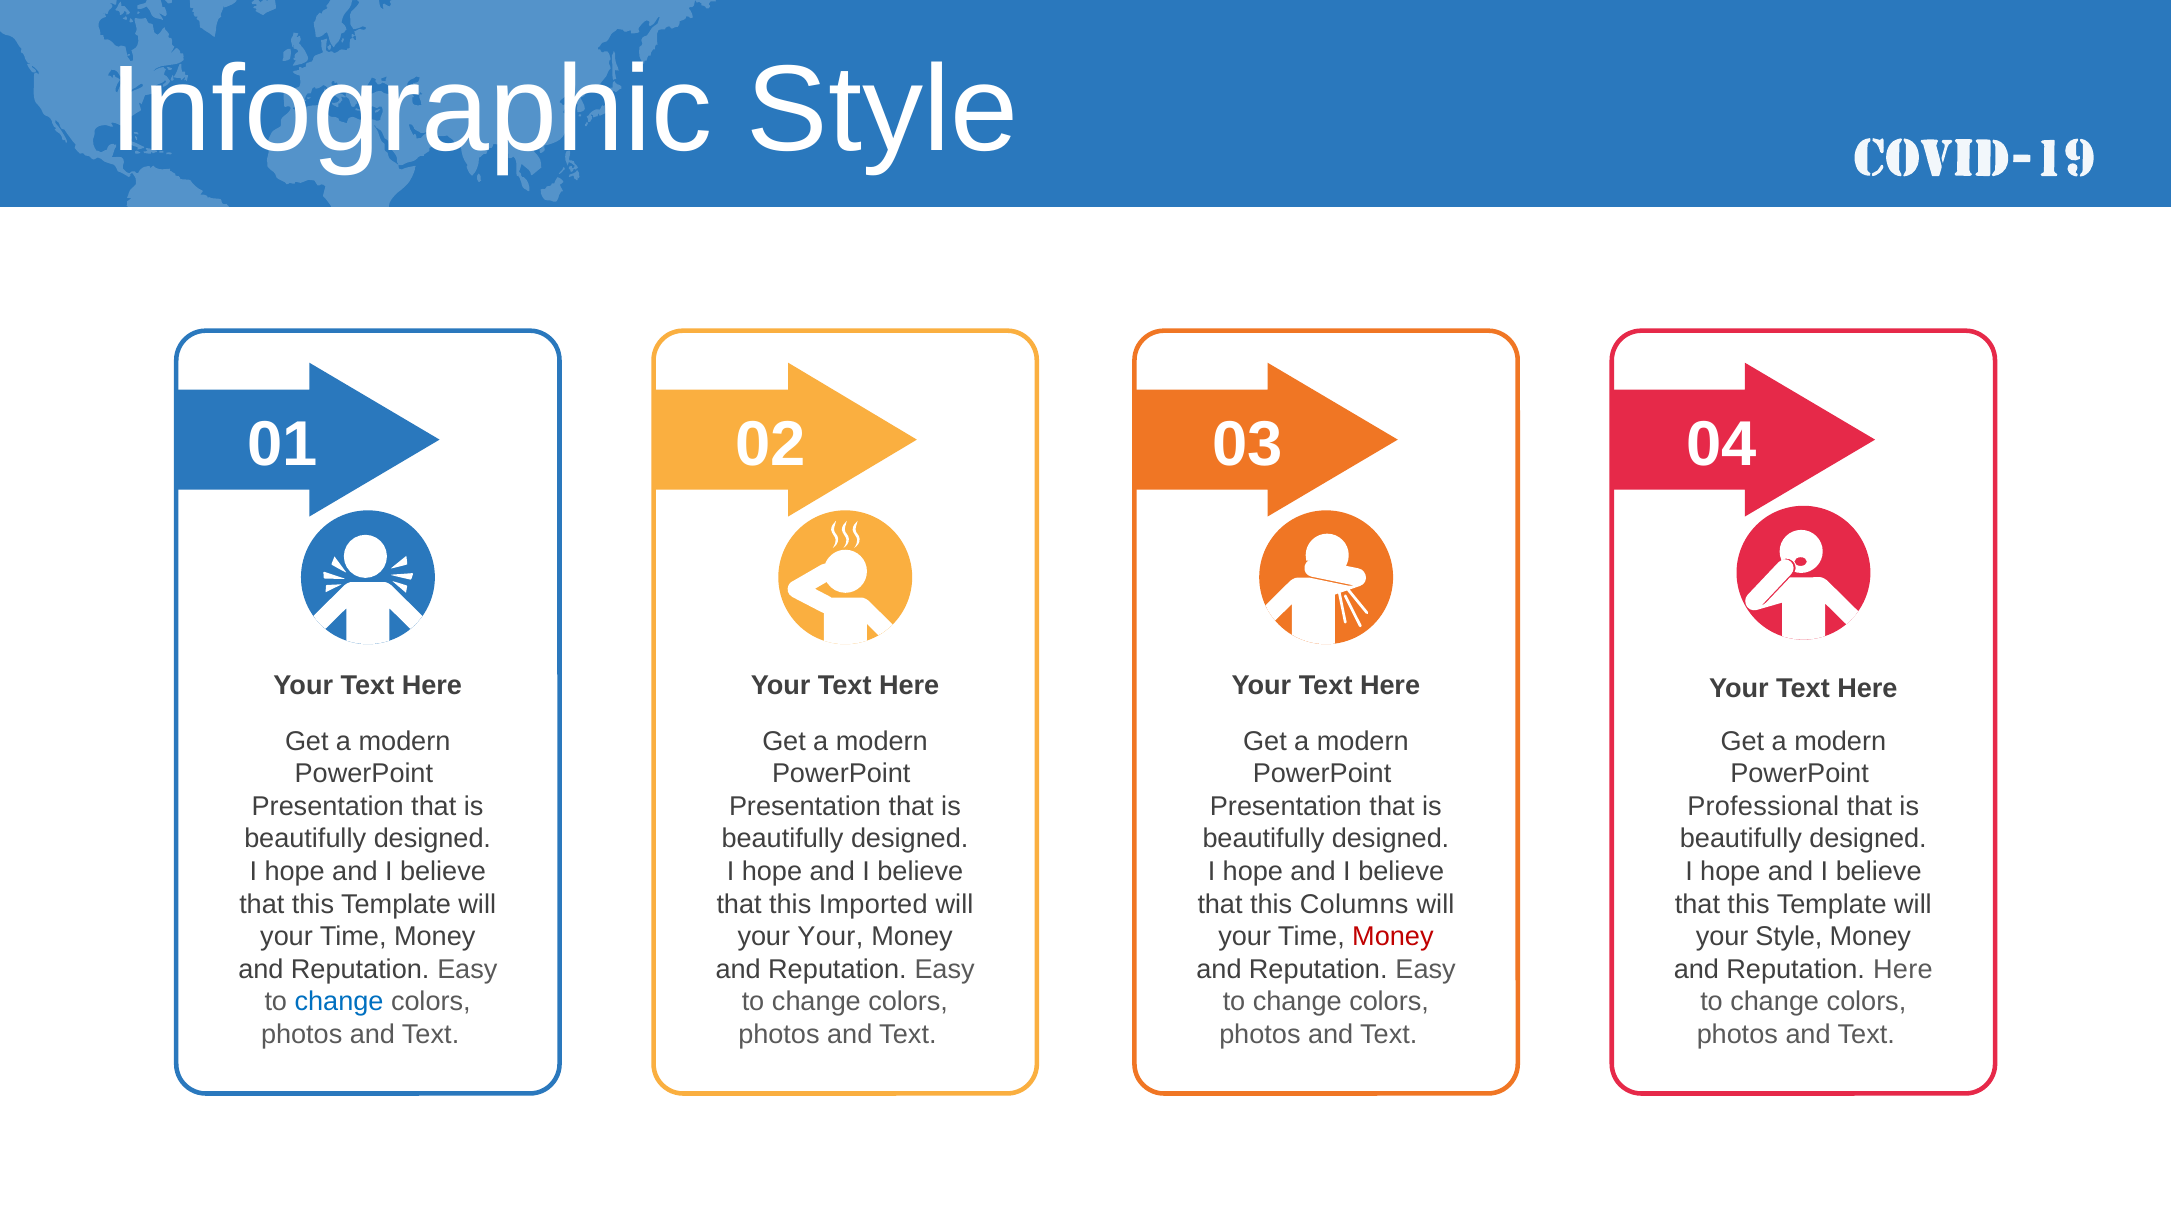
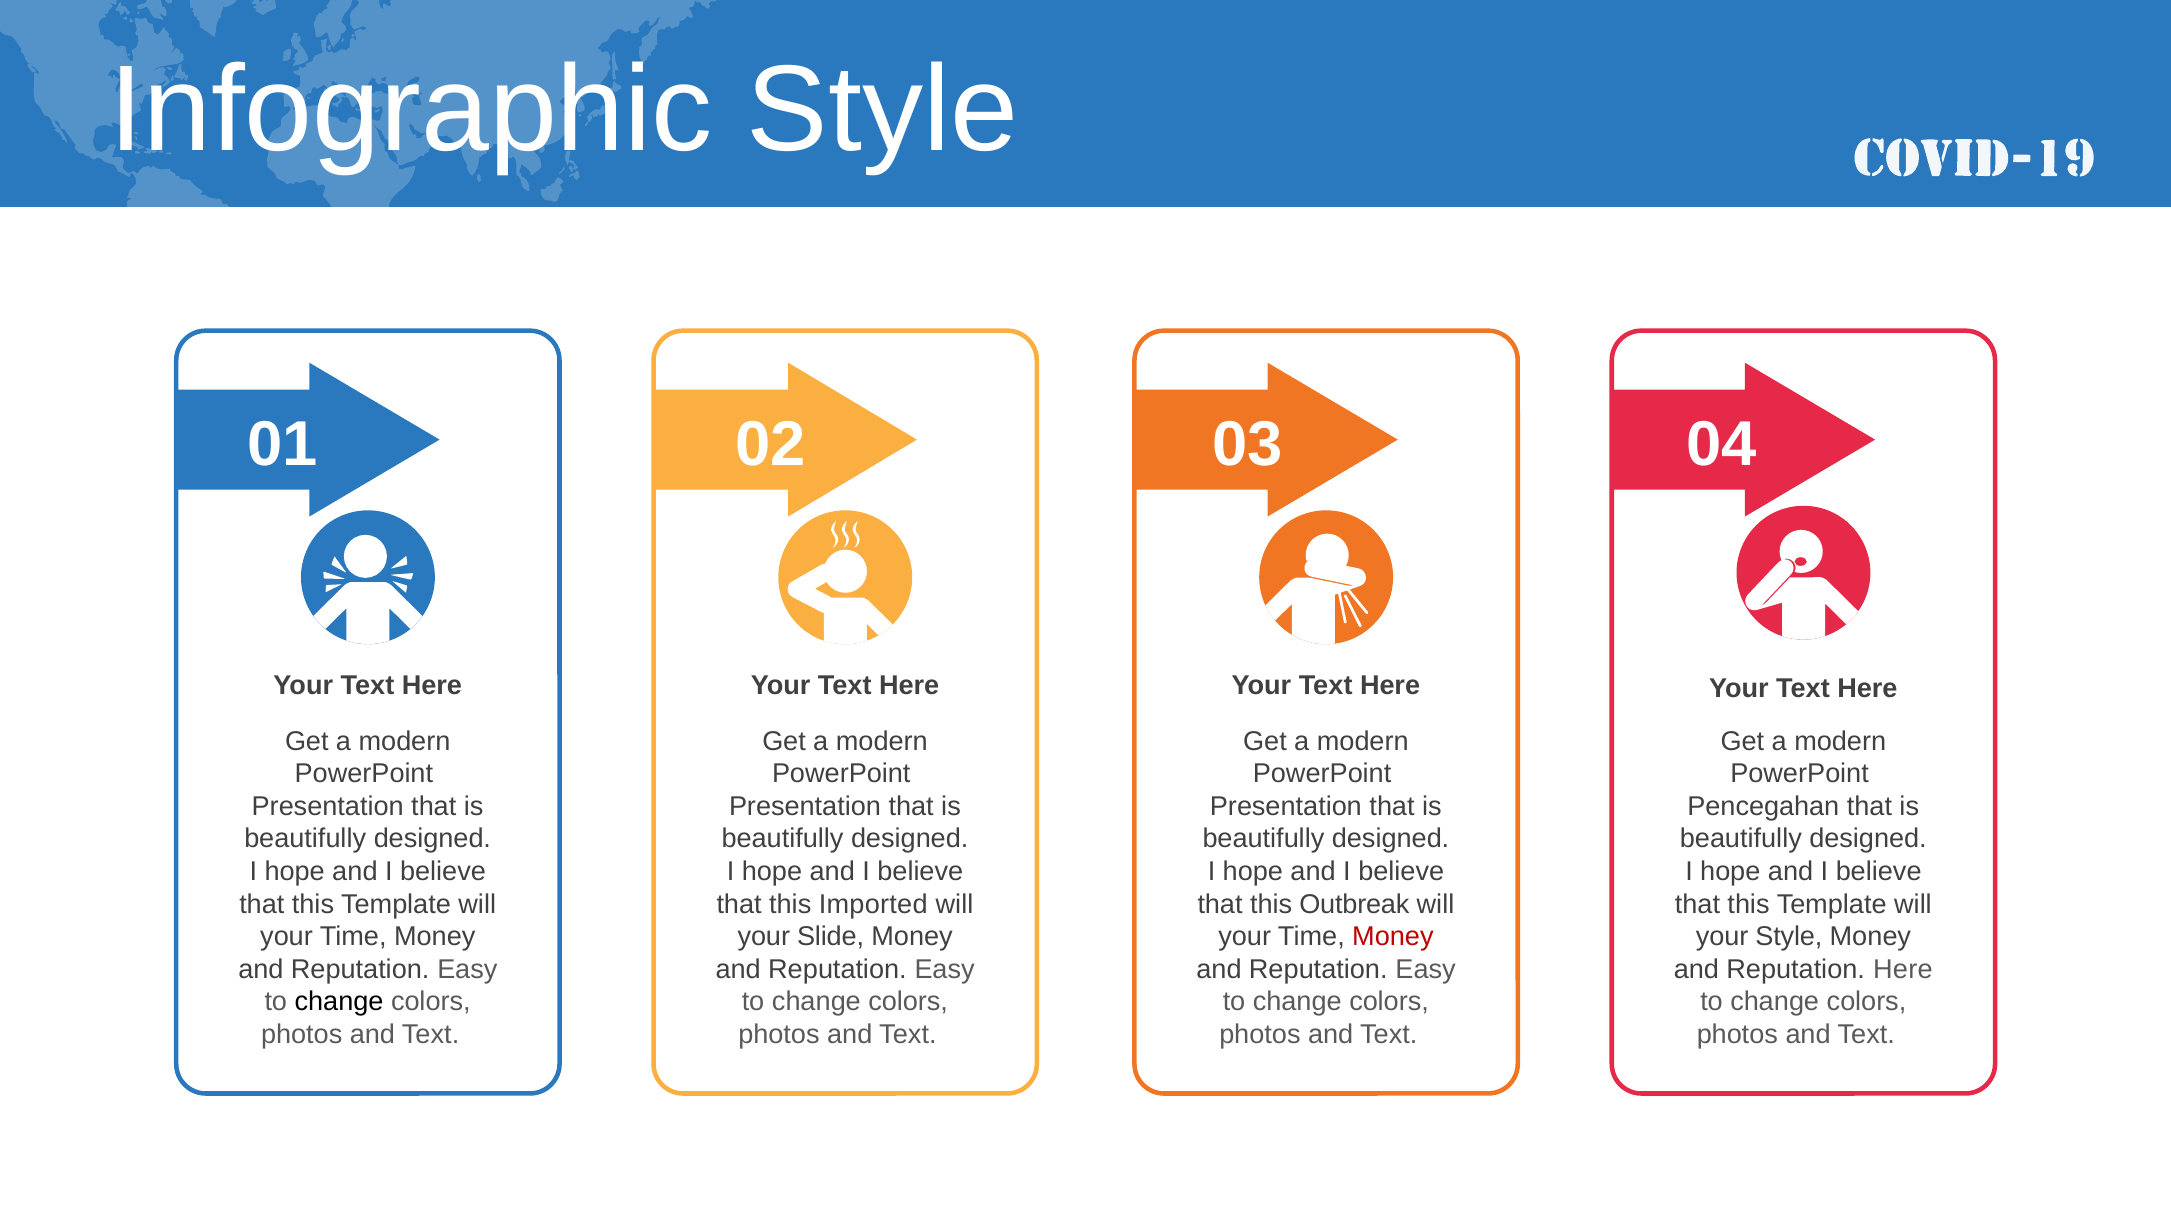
Professional: Professional -> Pencegahan
Columns: Columns -> Outbreak
your Your: Your -> Slide
change at (339, 1002) colour: blue -> black
